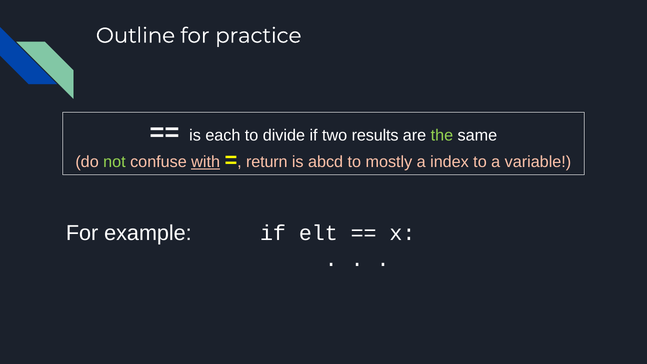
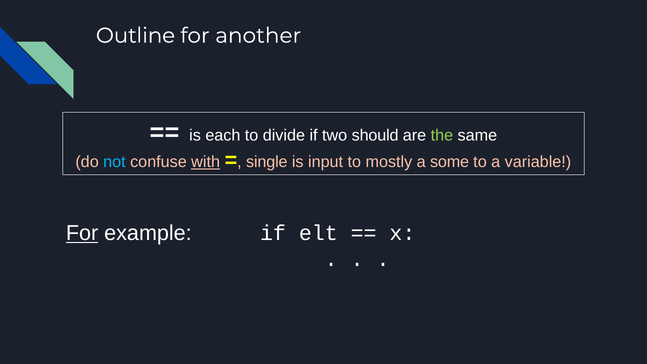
practice: practice -> another
results: results -> should
not colour: light green -> light blue
return: return -> single
abcd: abcd -> input
index: index -> some
For at (82, 233) underline: none -> present
